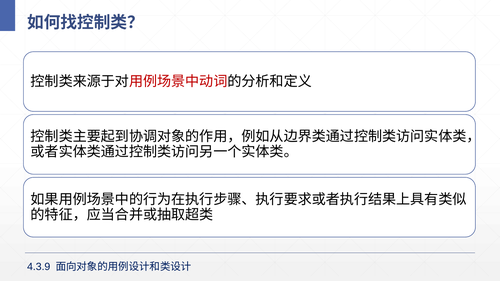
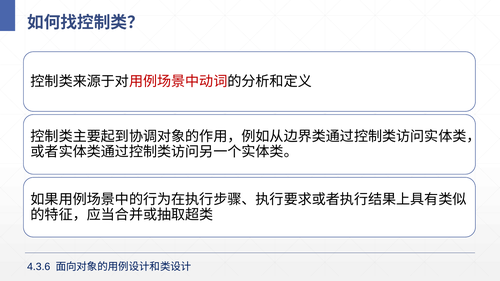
4.3.9: 4.3.9 -> 4.3.6
